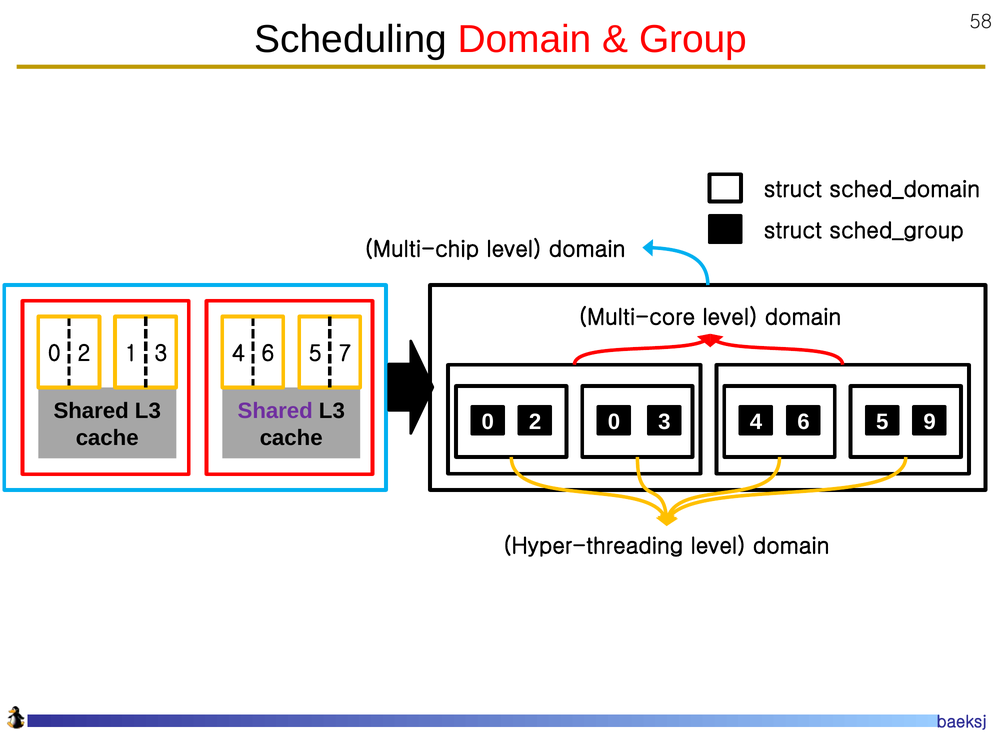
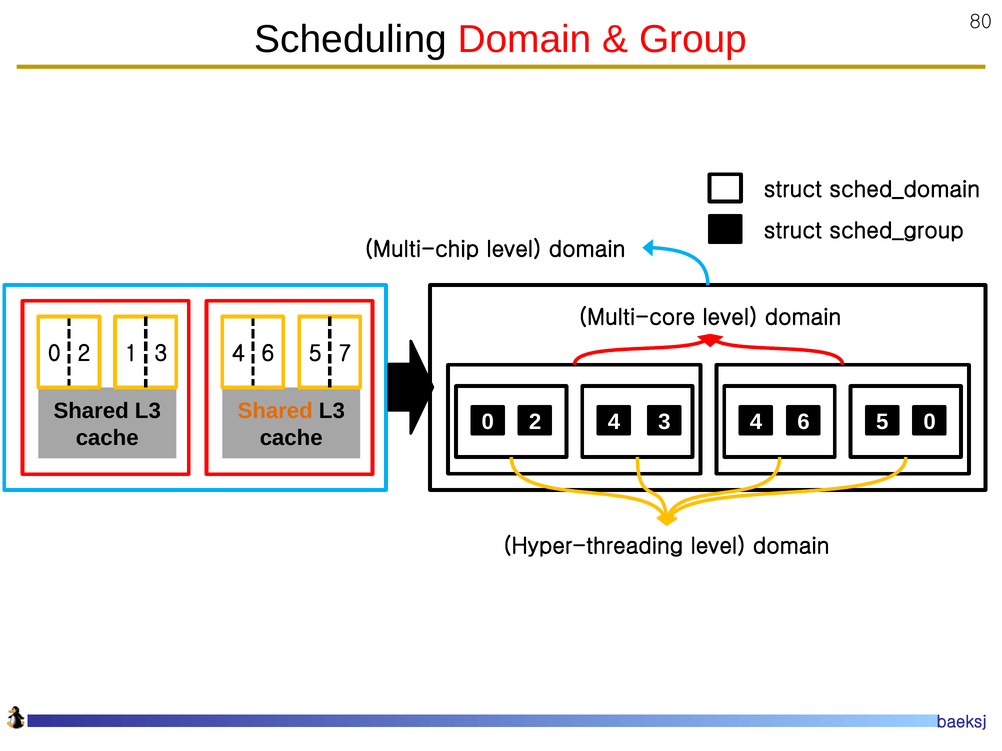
58: 58 -> 80
Shared at (275, 411) colour: purple -> orange
2 0: 0 -> 4
5 9: 9 -> 0
